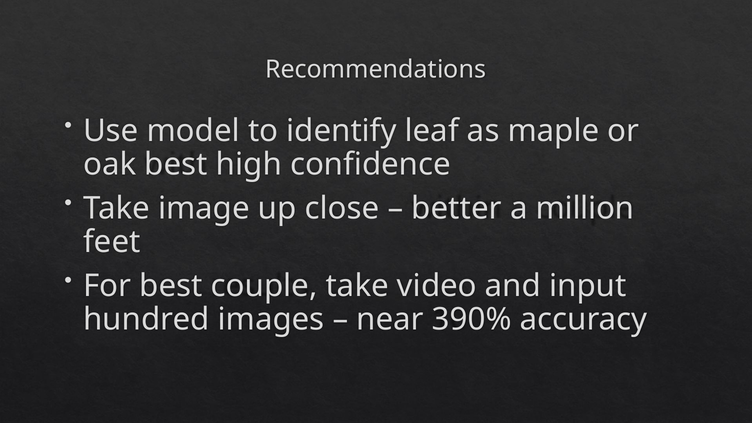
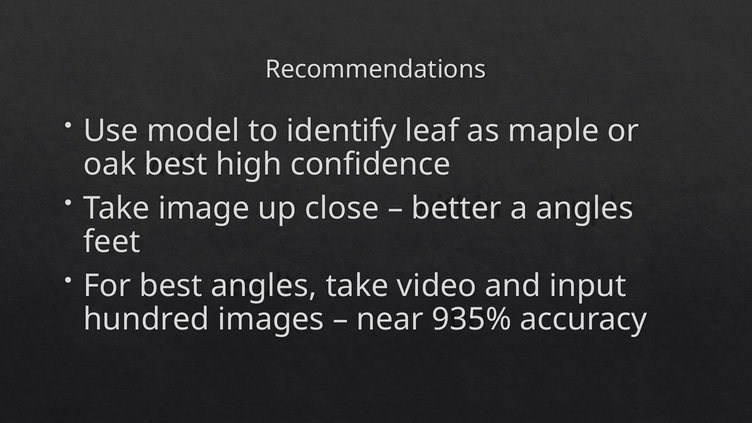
a million: million -> angles
best couple: couple -> angles
390%: 390% -> 935%
